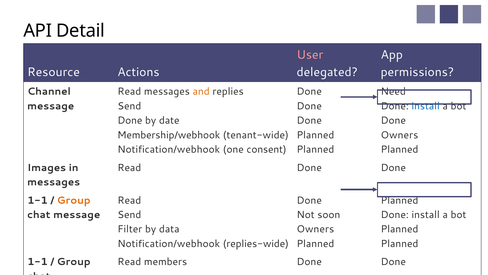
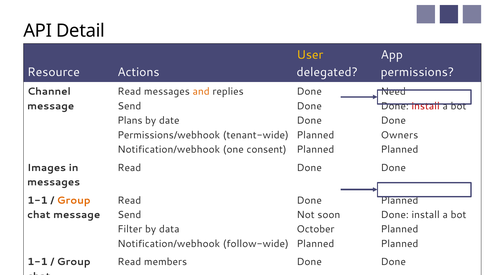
User colour: pink -> yellow
install at (426, 106) colour: blue -> red
Done at (130, 120): Done -> Plans
Membership/webhook: Membership/webhook -> Permissions/webhook
Owners at (315, 229): Owners -> October
replies-wide: replies-wide -> follow-wide
